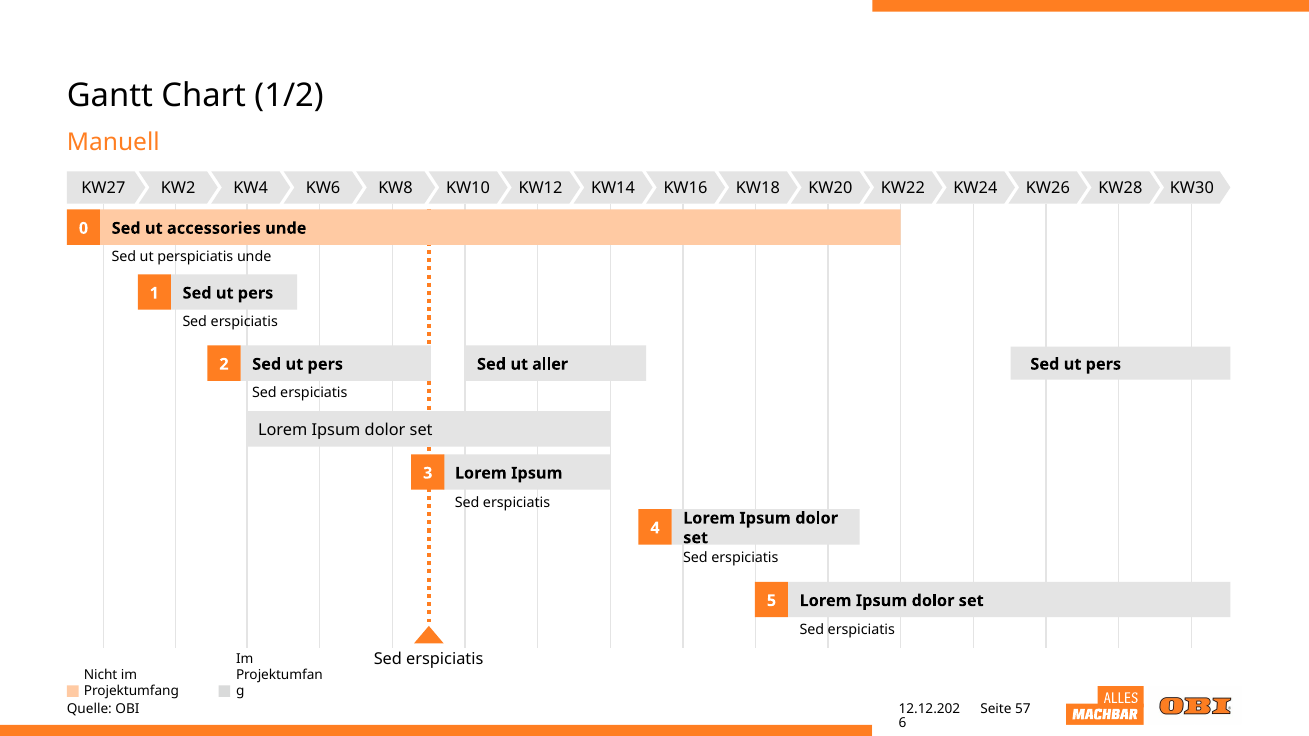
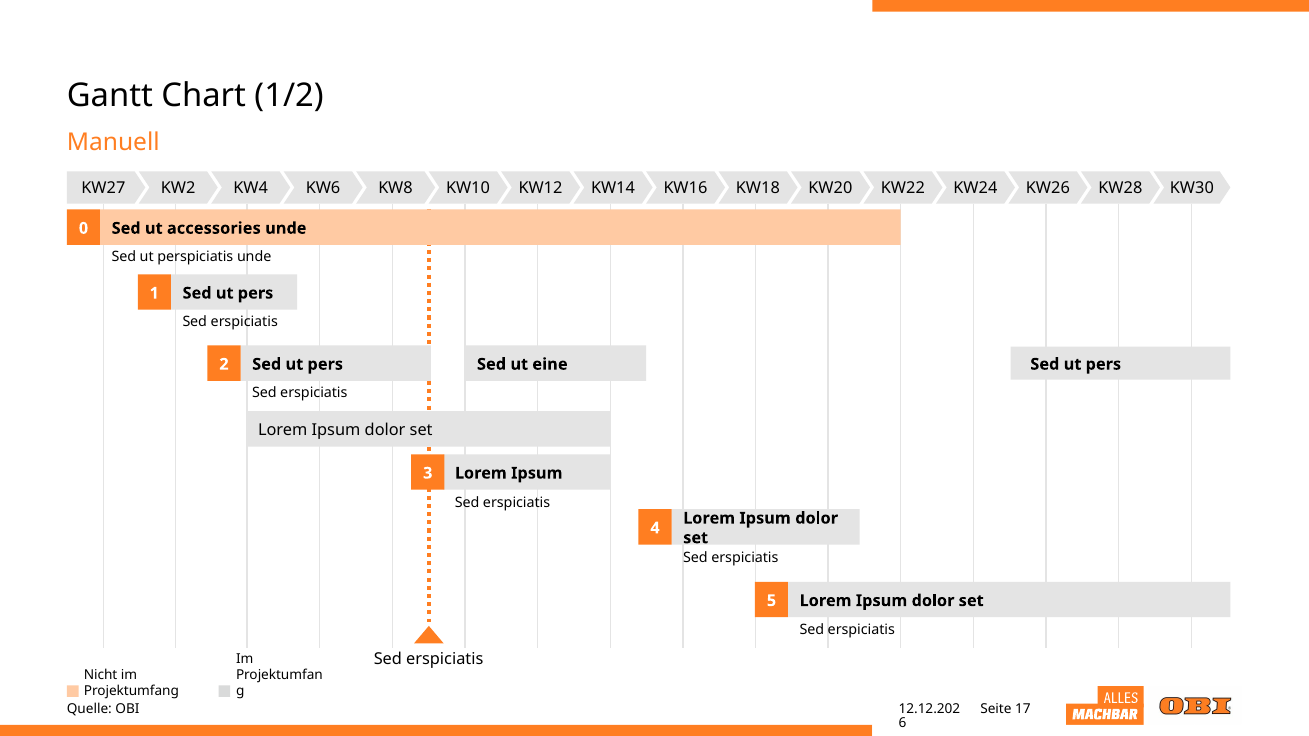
aller: aller -> eine
57: 57 -> 17
